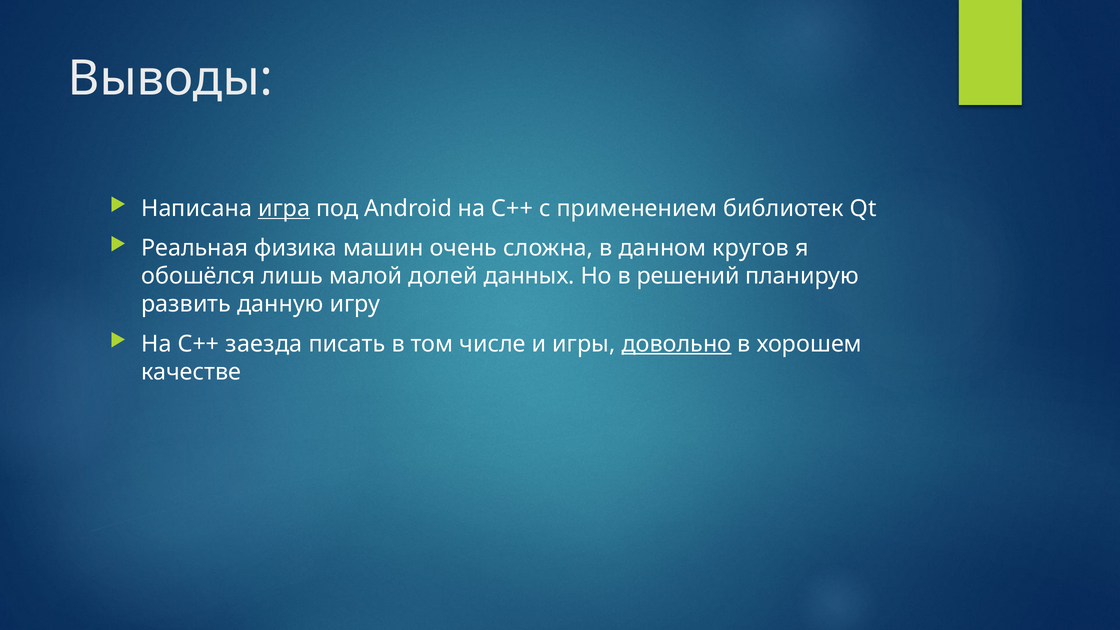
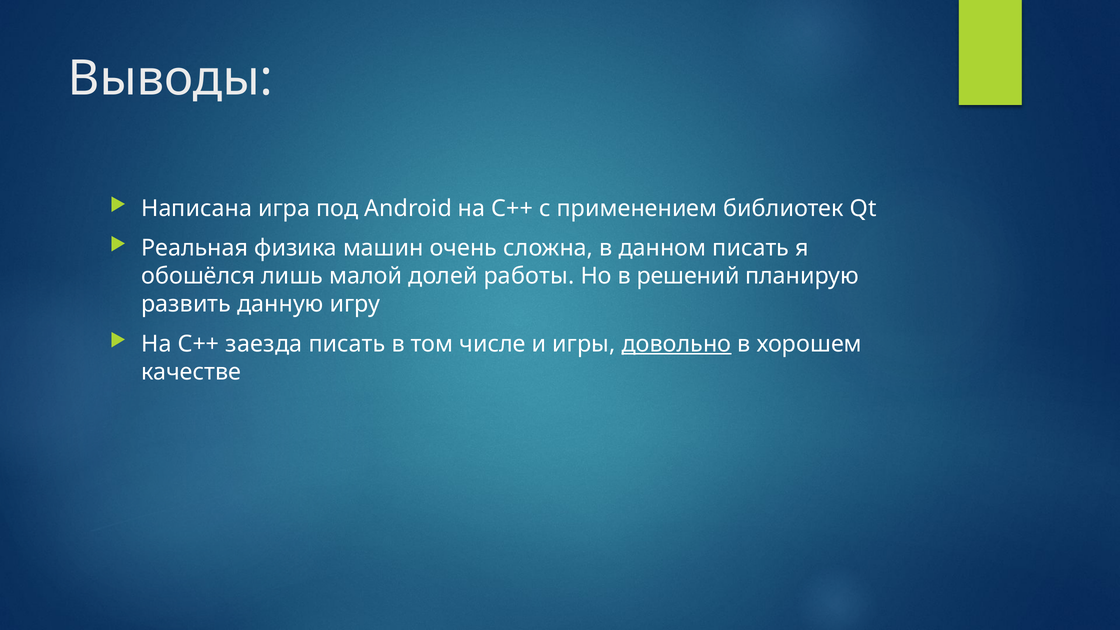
игра underline: present -> none
данном кругов: кругов -> писать
данных: данных -> работы
